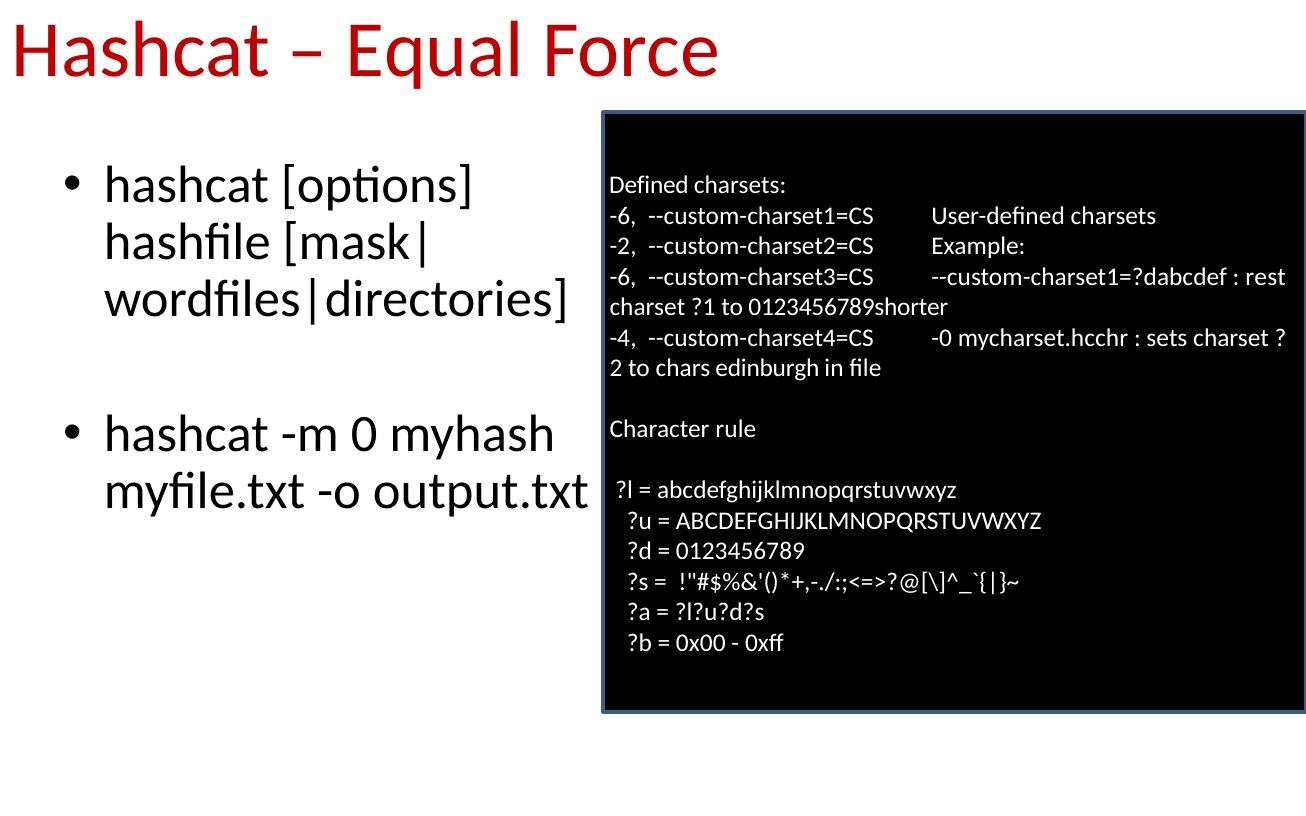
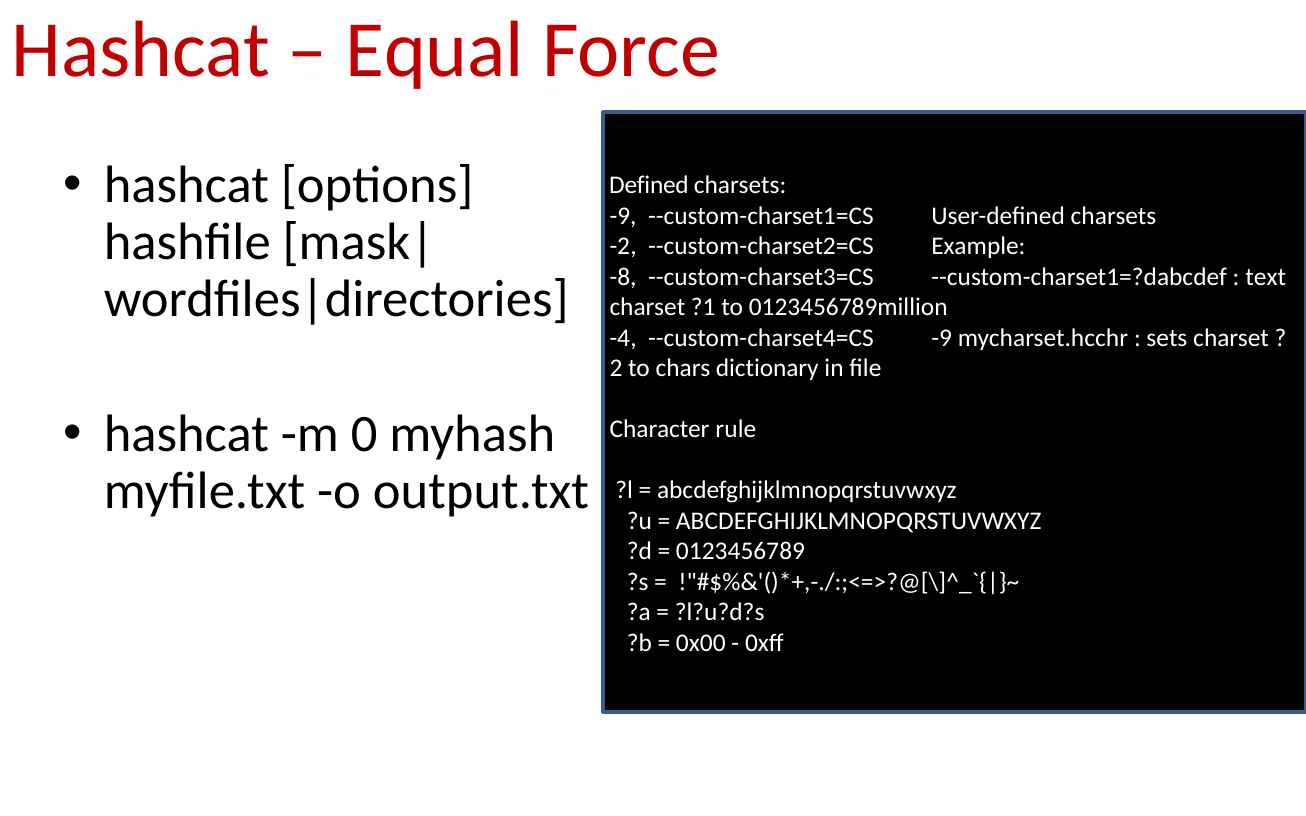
-6 at (623, 216): -6 -> -9
-6 at (623, 277): -6 -> -8
rest: rest -> text
0123456789shorter: 0123456789shorter -> 0123456789million
--custom-charset4=CS -0: -0 -> -9
edinburgh: edinburgh -> dictionary
